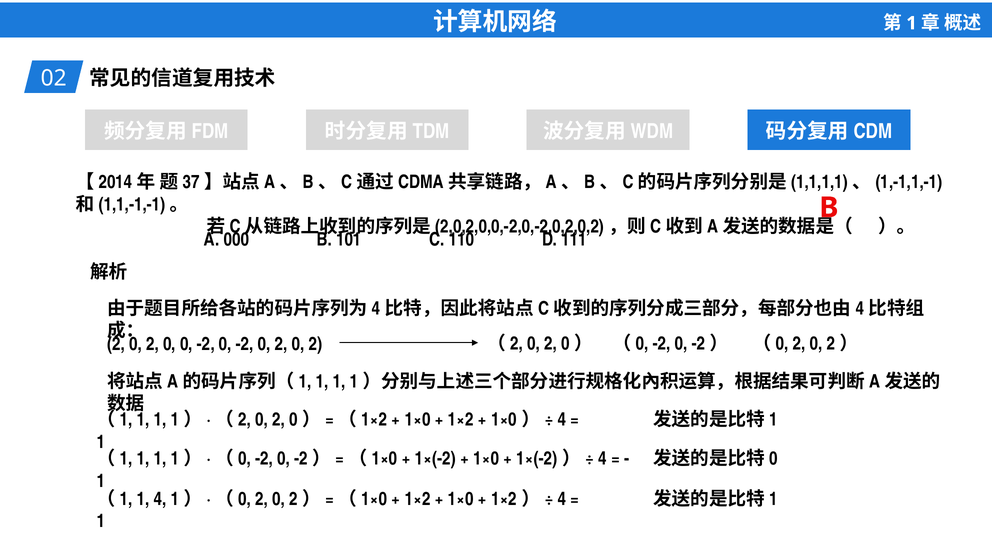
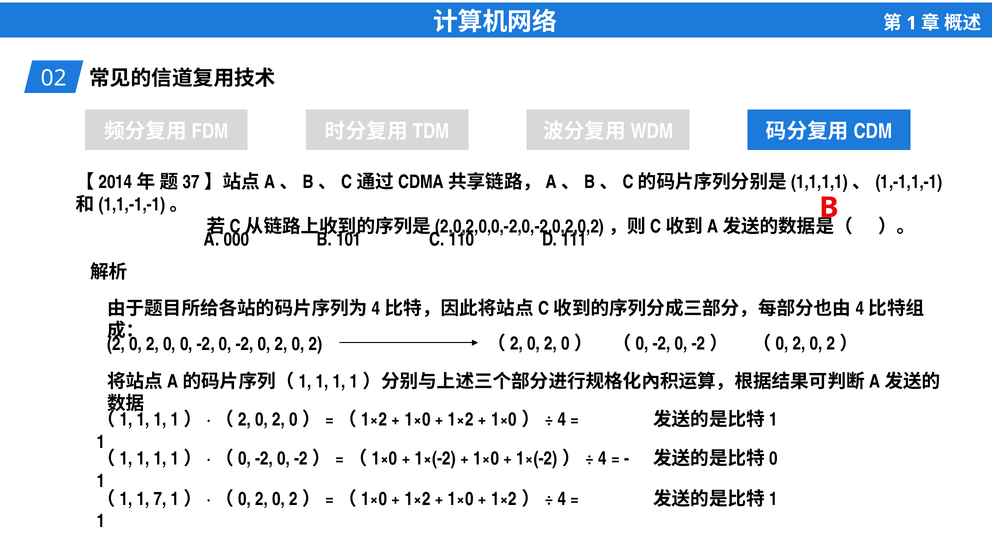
1 4: 4 -> 7
